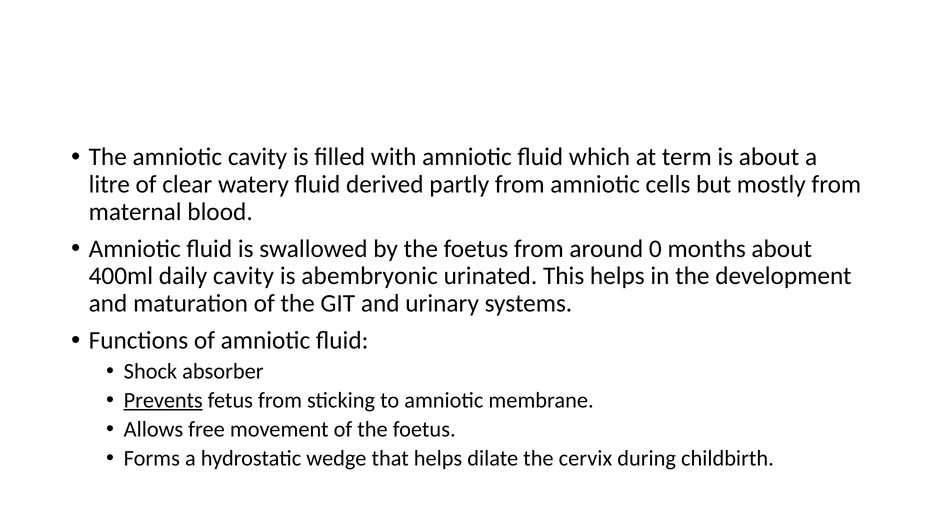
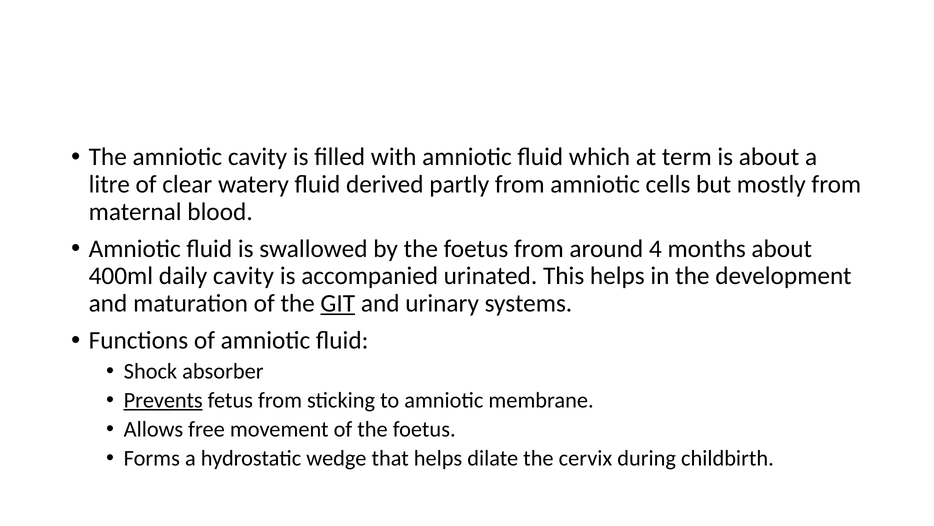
0: 0 -> 4
abembryonic: abembryonic -> accompanied
GIT underline: none -> present
